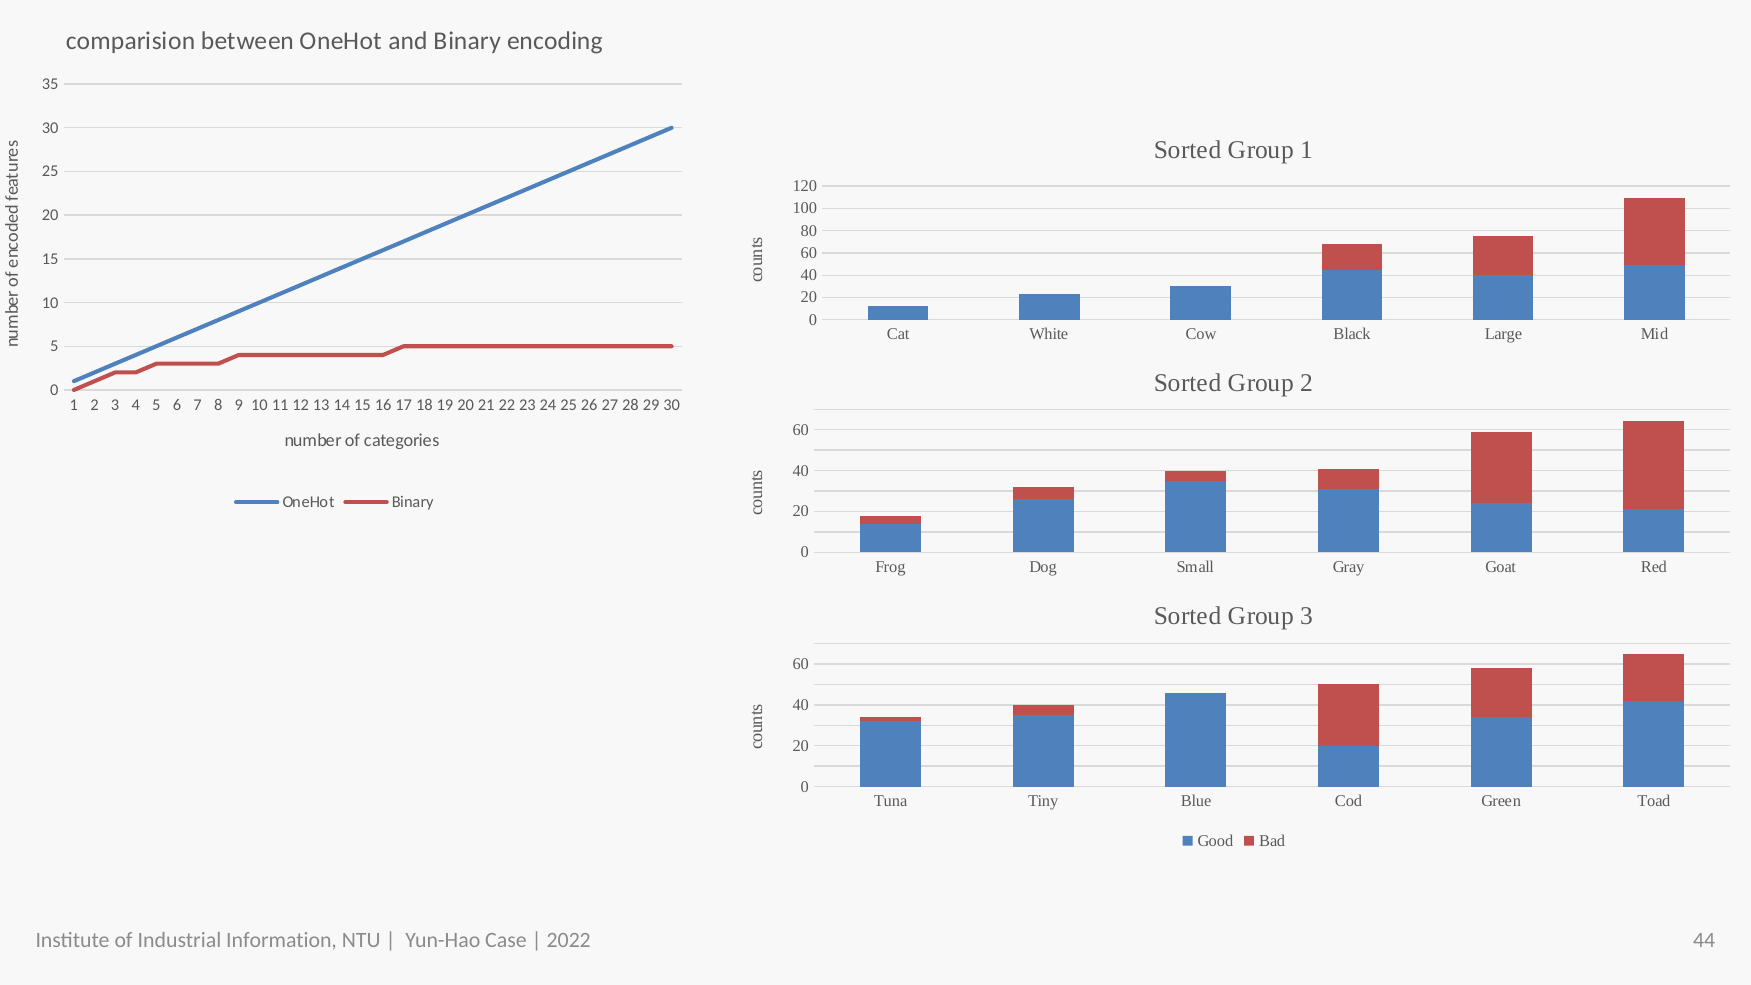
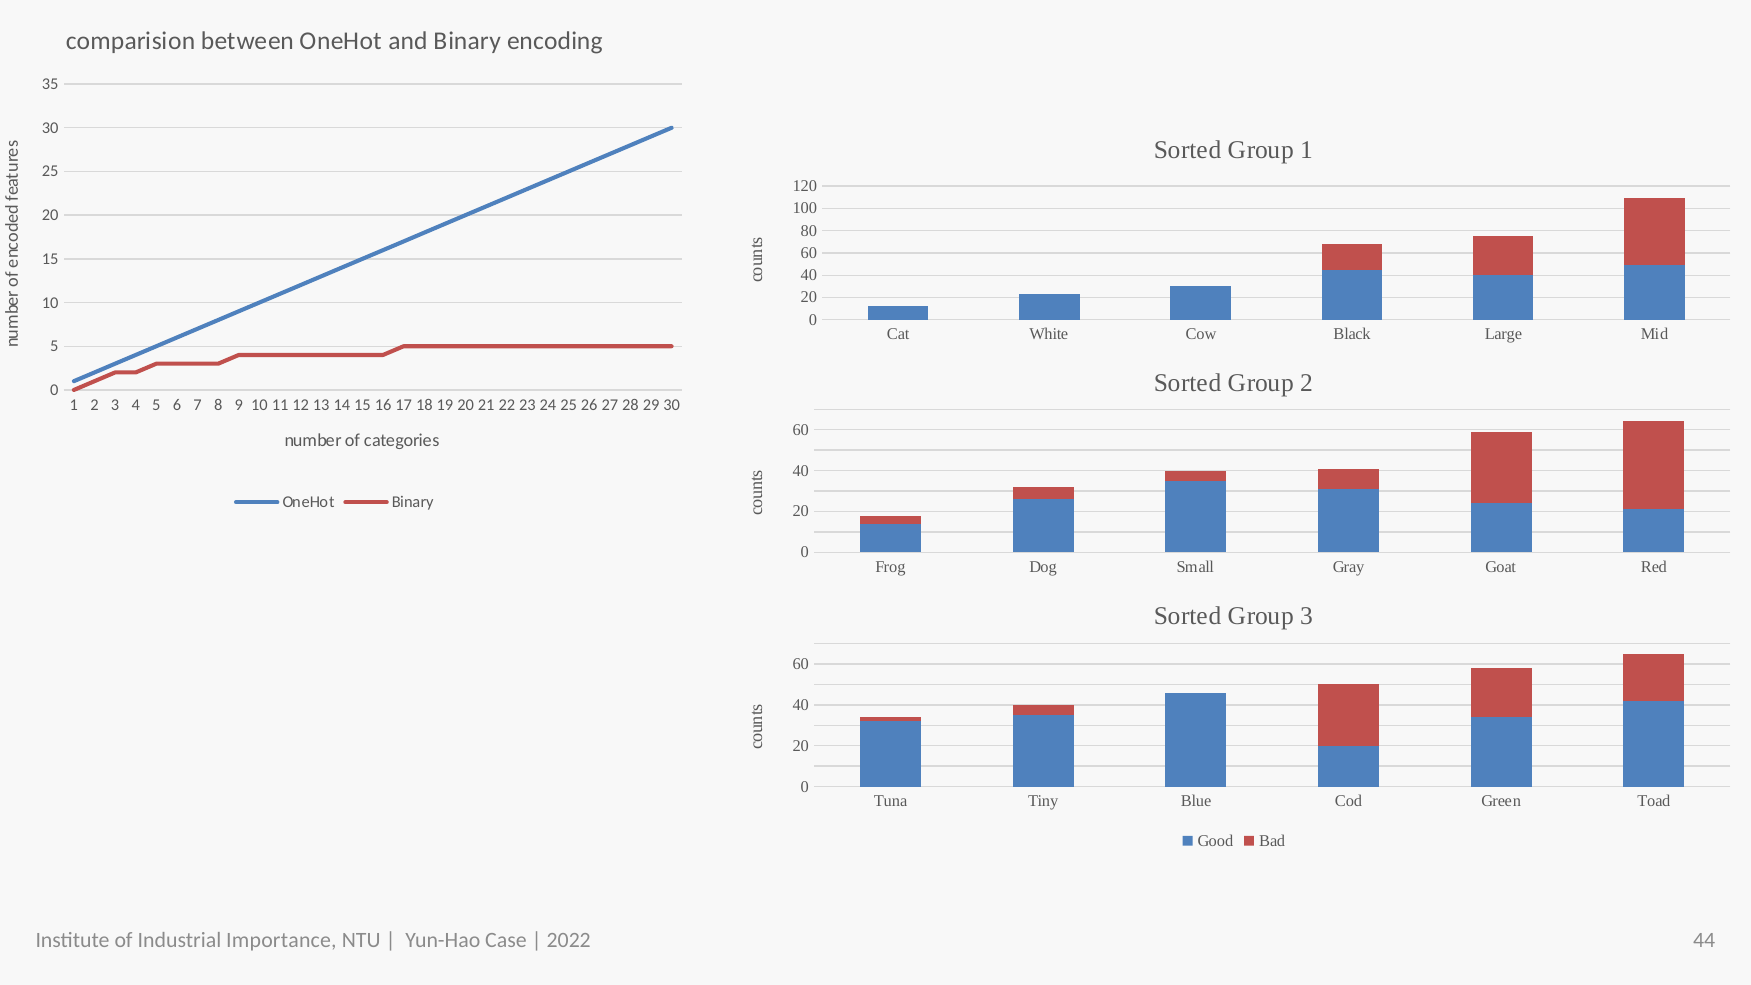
Information: Information -> Importance
